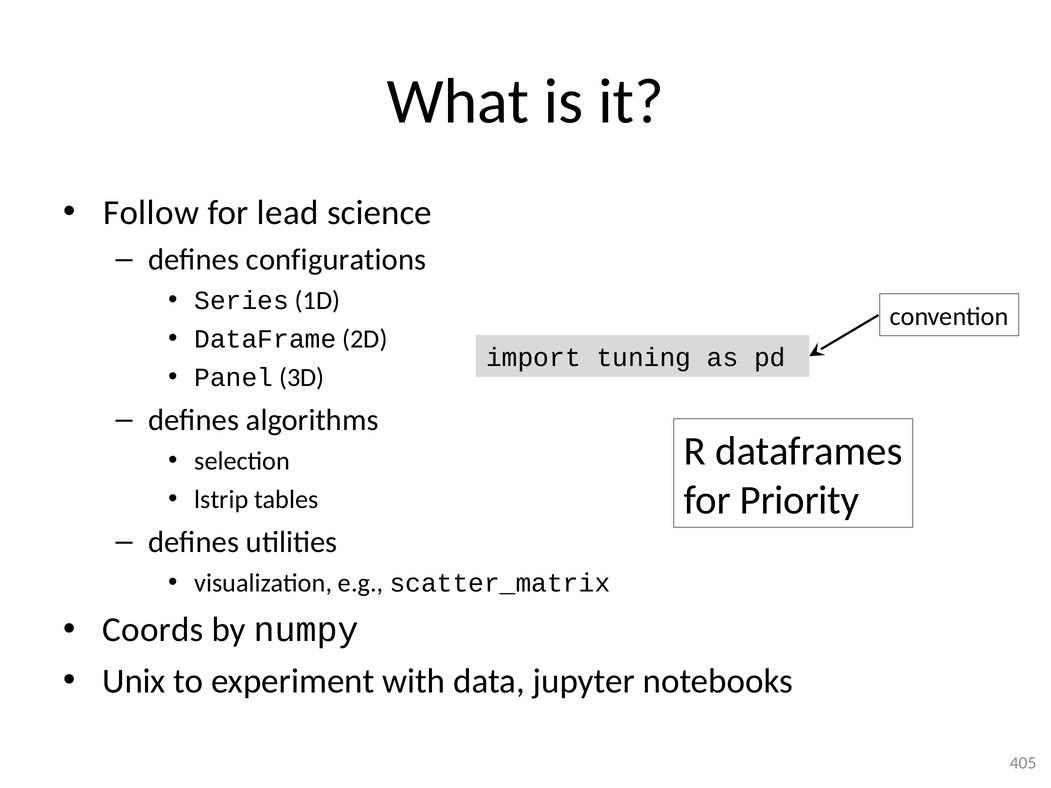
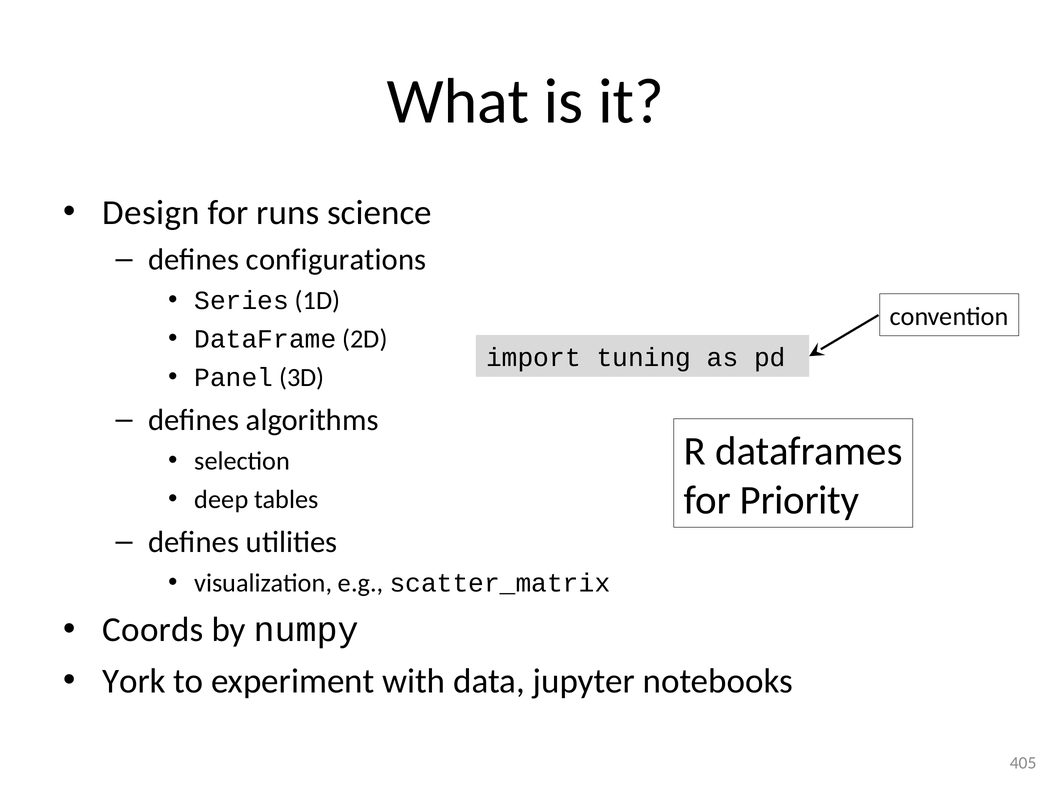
Follow: Follow -> Design
lead: lead -> runs
lstrip: lstrip -> deep
Unix: Unix -> York
